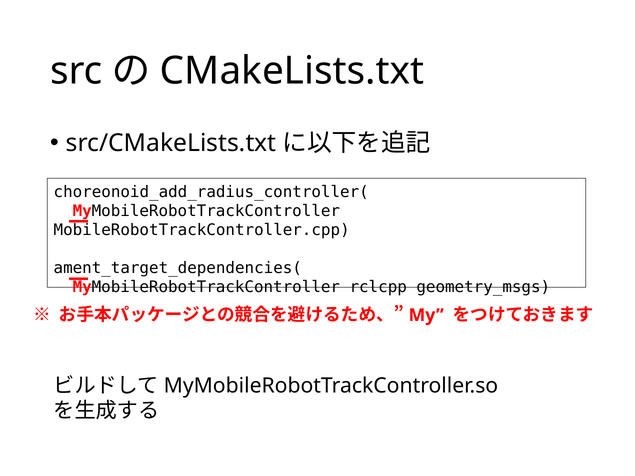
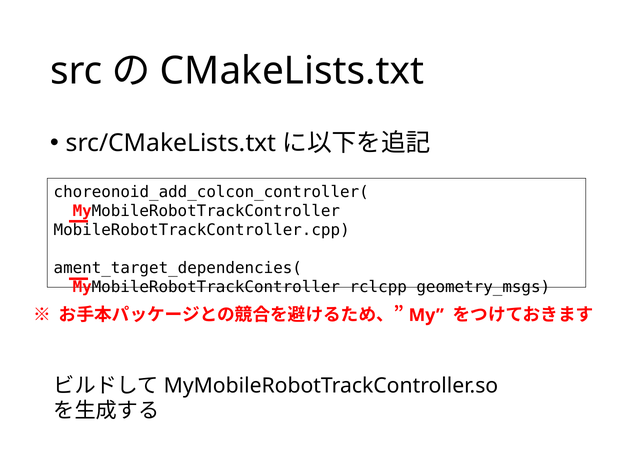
choreonoid_add_radius_controller(: choreonoid_add_radius_controller( -> choreonoid_add_colcon_controller(
